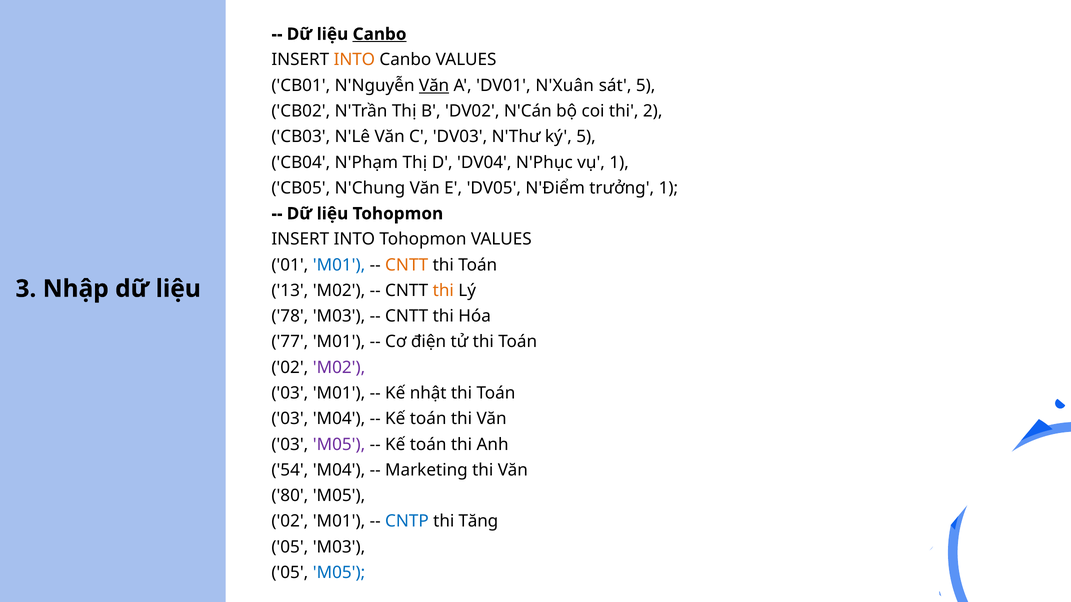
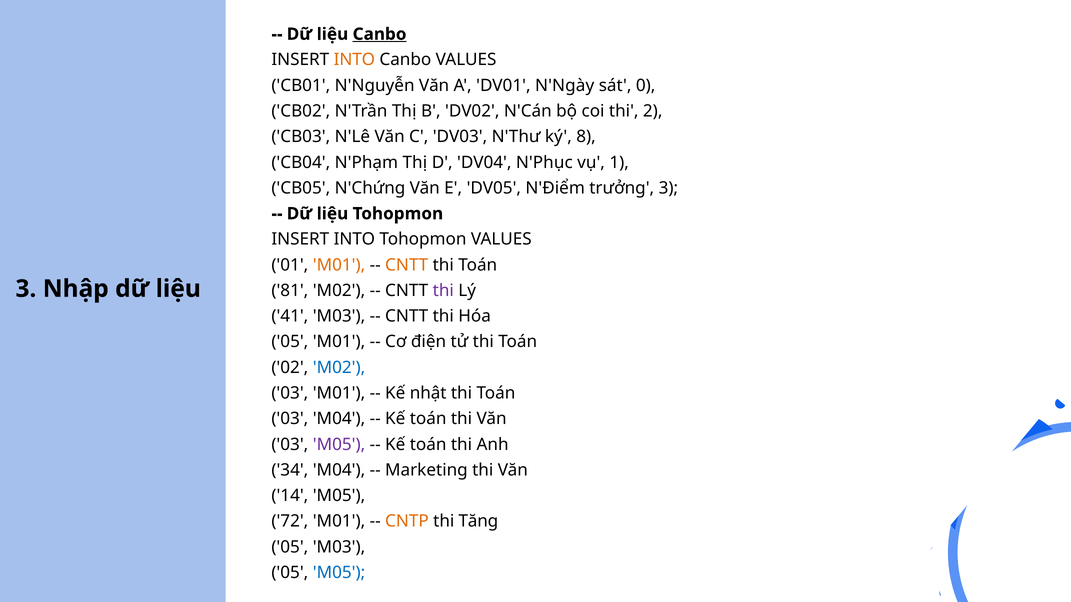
Văn at (434, 86) underline: present -> none
N'Xuân: N'Xuân -> N'Ngày
sát 5: 5 -> 0
ký 5: 5 -> 8
N'Chung: N'Chung -> N'Chứng
trưởng 1: 1 -> 3
M01 at (339, 265) colour: blue -> orange
13: 13 -> 81
thi at (443, 291) colour: orange -> purple
78: 78 -> 41
77 at (290, 342): 77 -> 05
M02 at (339, 368) colour: purple -> blue
54: 54 -> 34
80: 80 -> 14
02 at (290, 522): 02 -> 72
CNTP colour: blue -> orange
